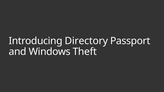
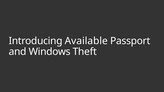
Directory: Directory -> Available
